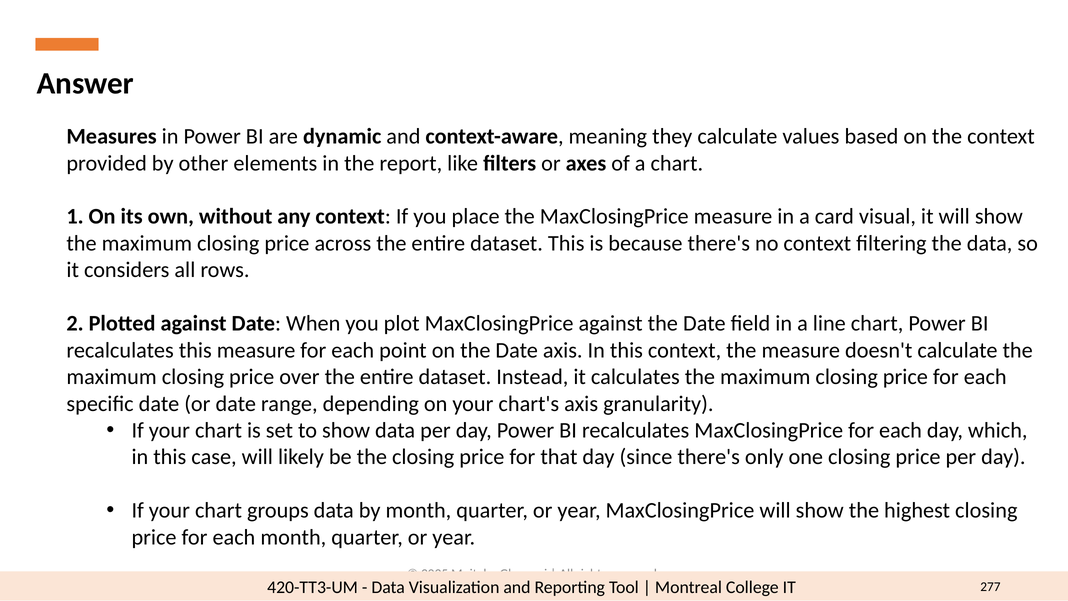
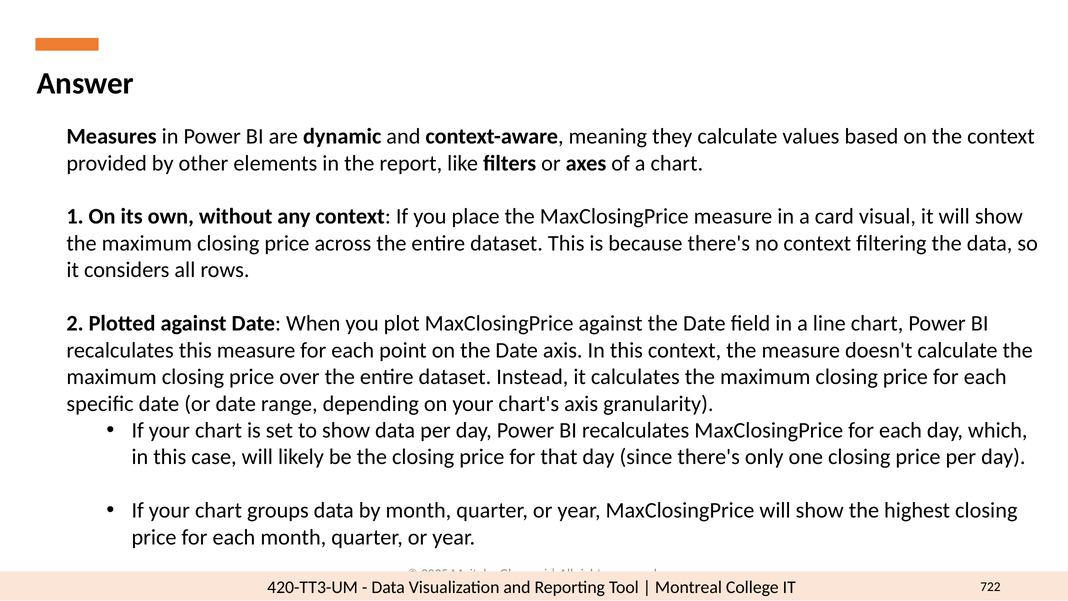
277: 277 -> 722
